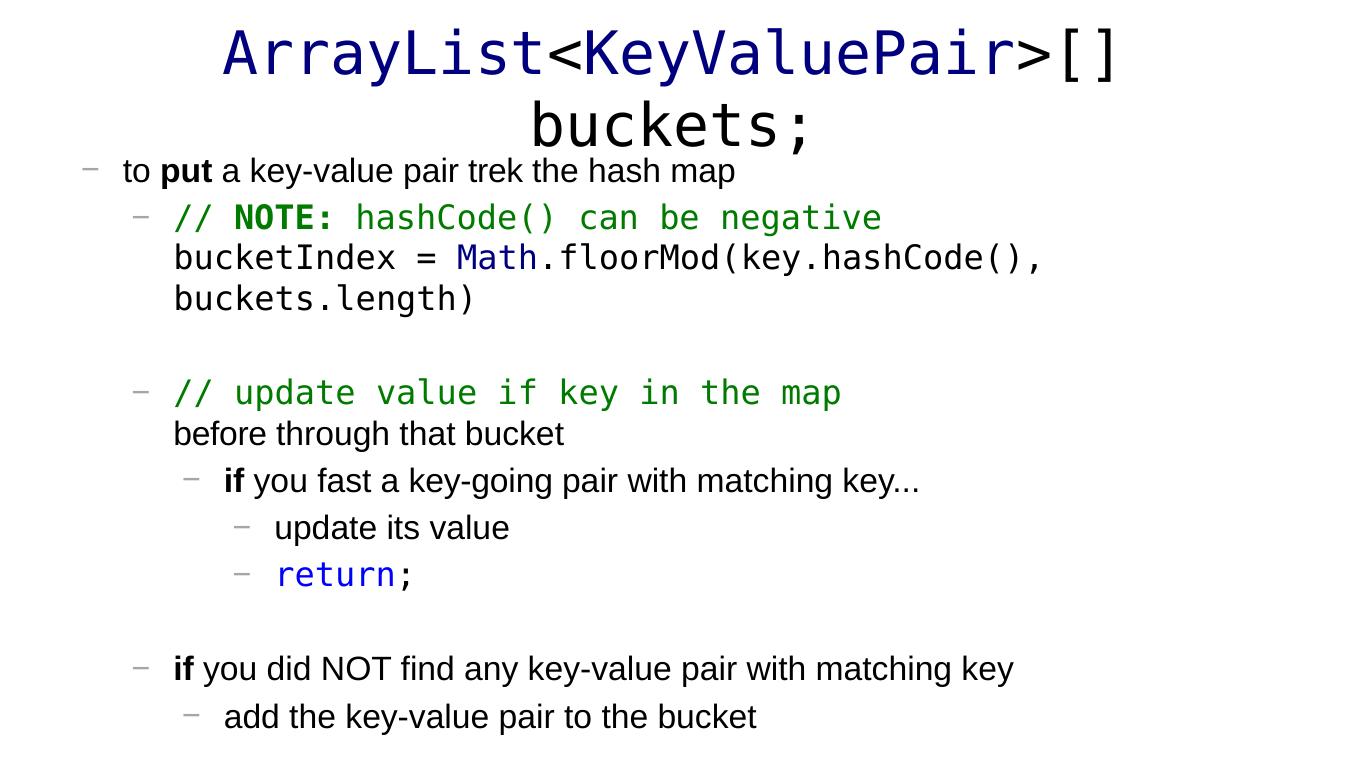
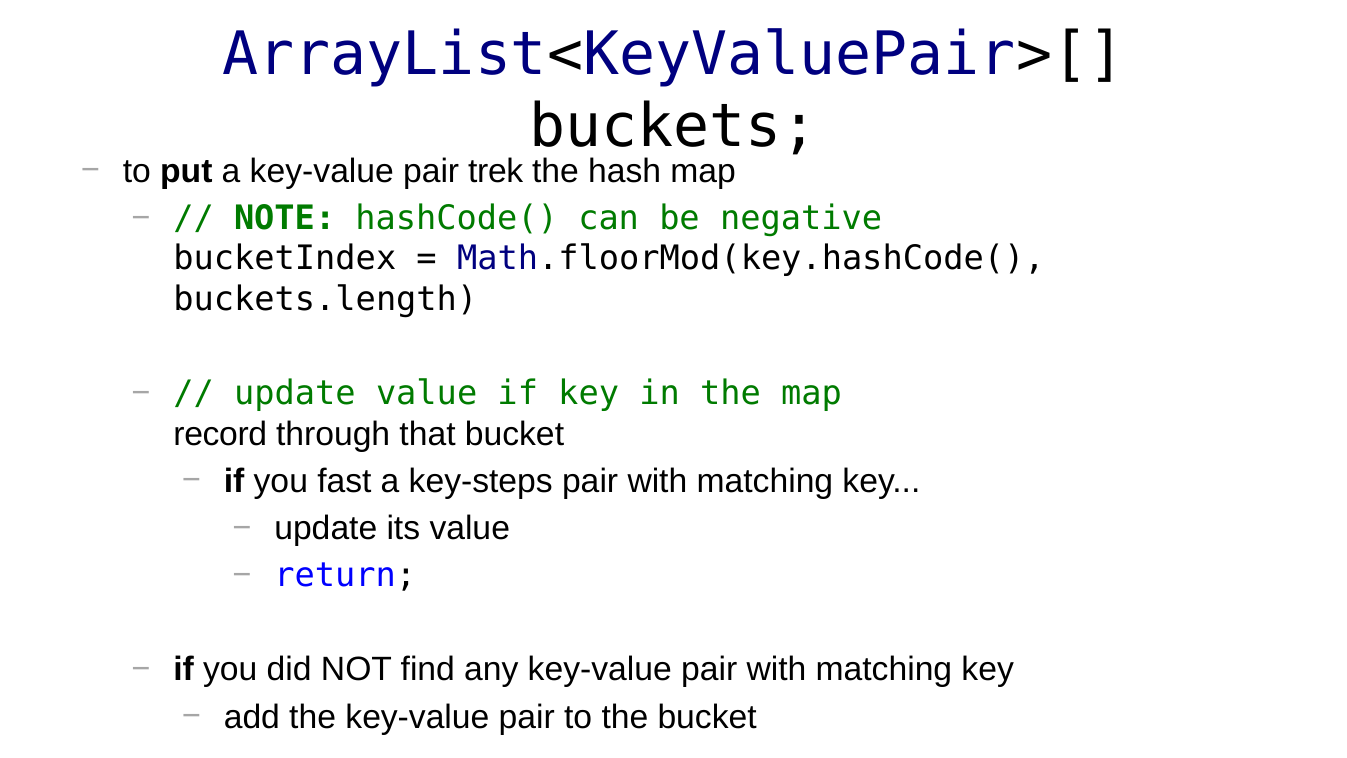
before: before -> record
key-going: key-going -> key-steps
